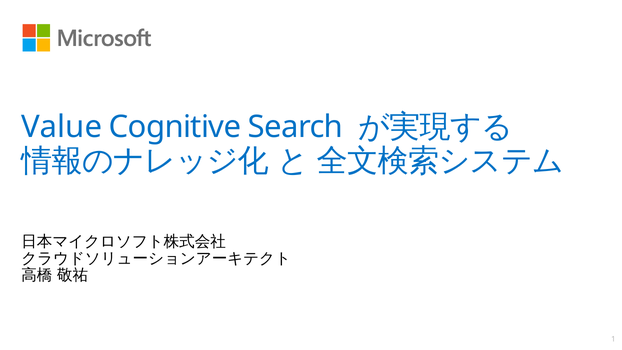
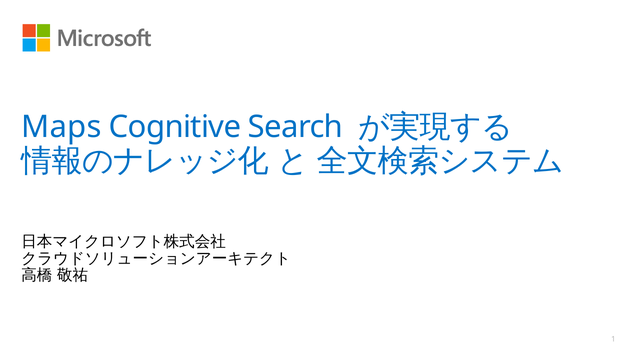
Value: Value -> Maps
